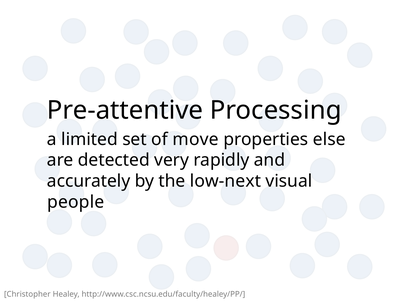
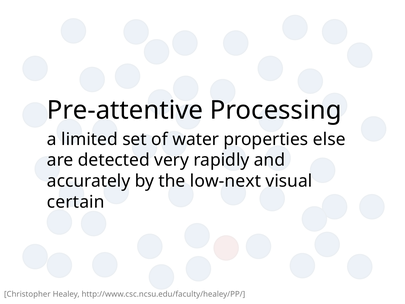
move: move -> water
people: people -> certain
